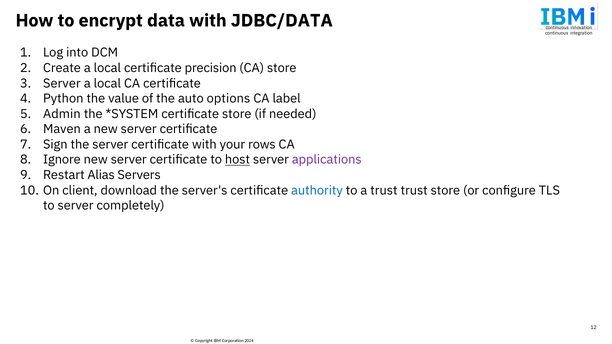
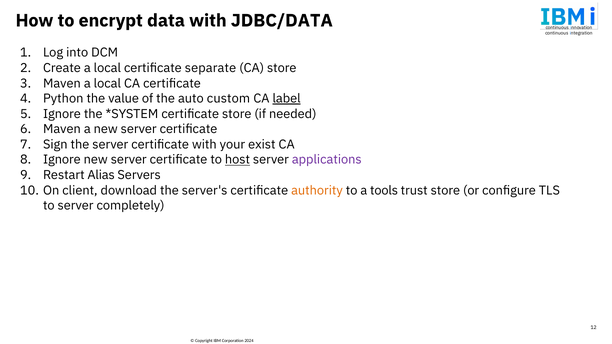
precision: precision -> separate
Server at (62, 83): Server -> Maven
options: options -> custom
label underline: none -> present
Admin at (62, 114): Admin -> Ignore
rows: rows -> exist
authority colour: blue -> orange
a trust: trust -> tools
